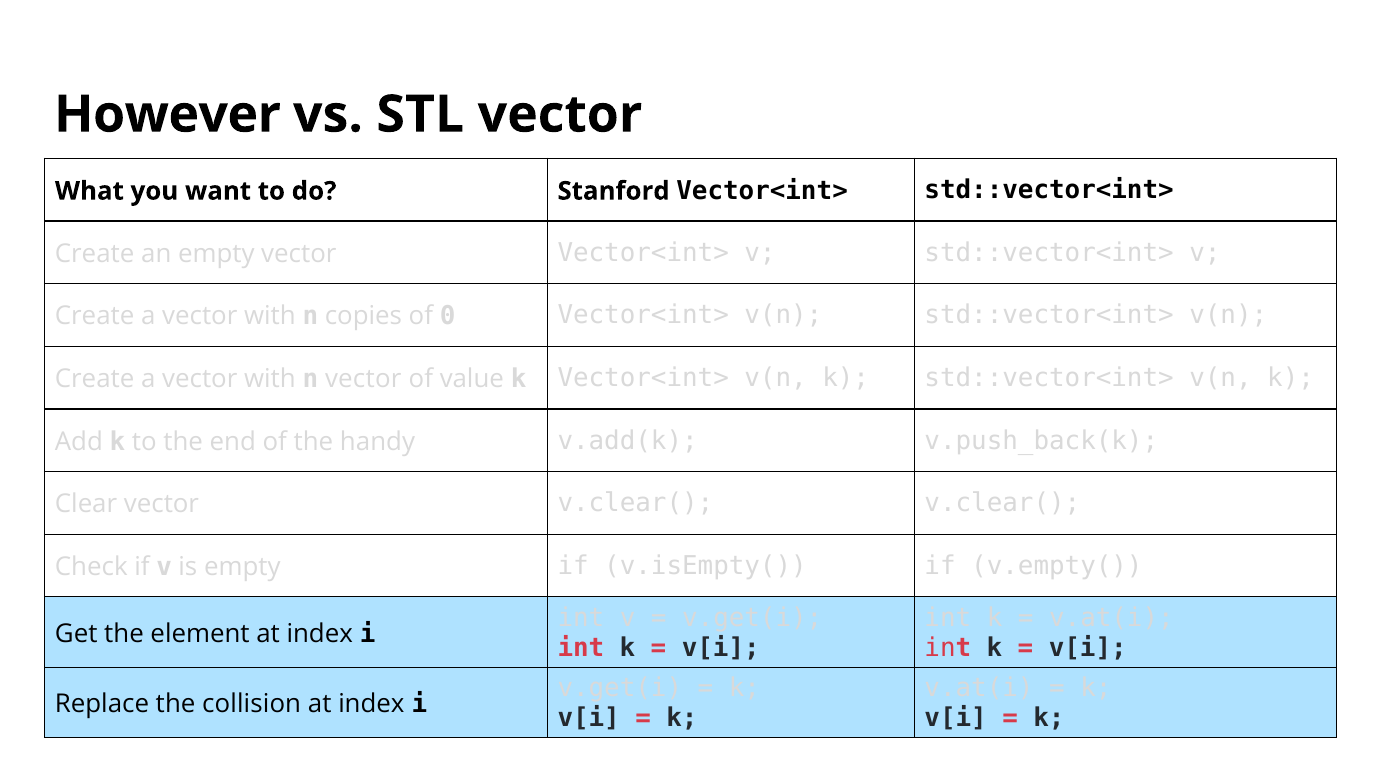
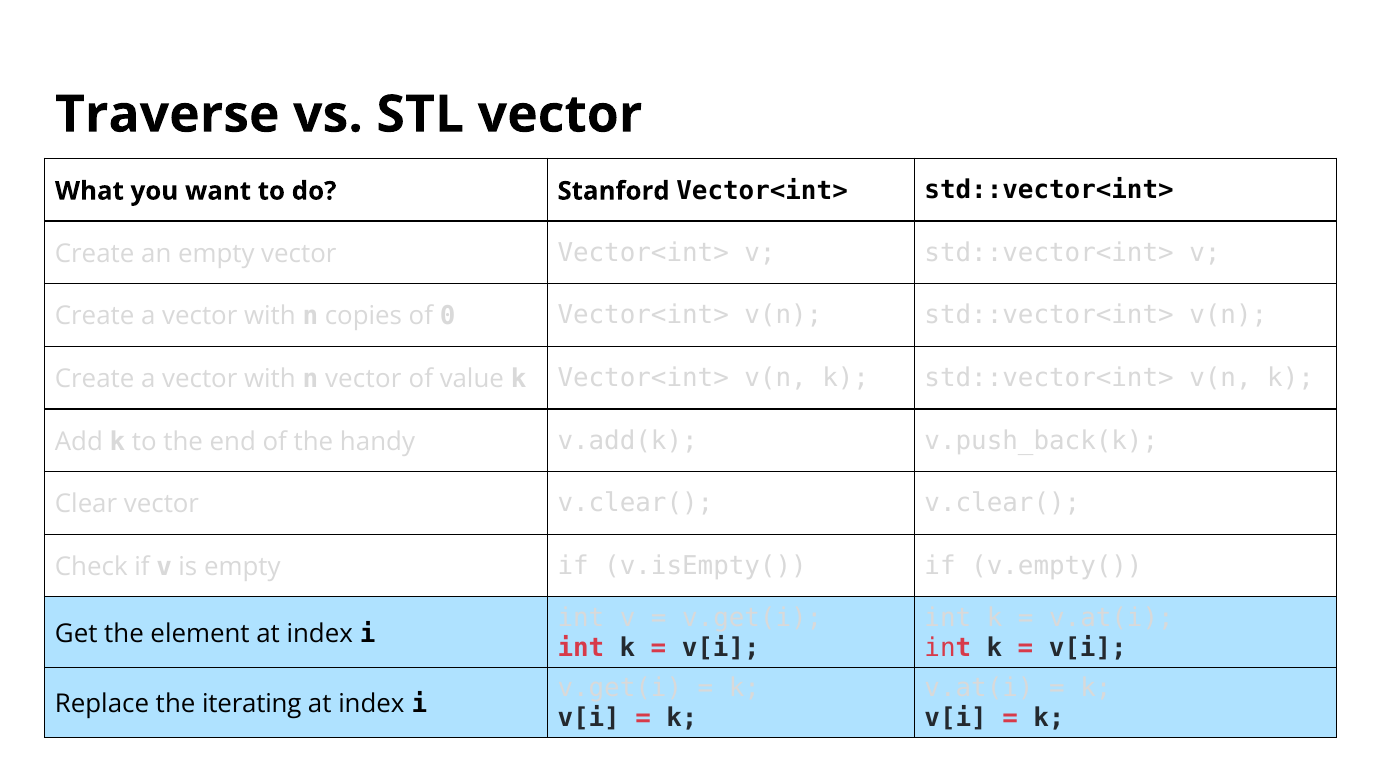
However: However -> Traverse
collision: collision -> iterating
